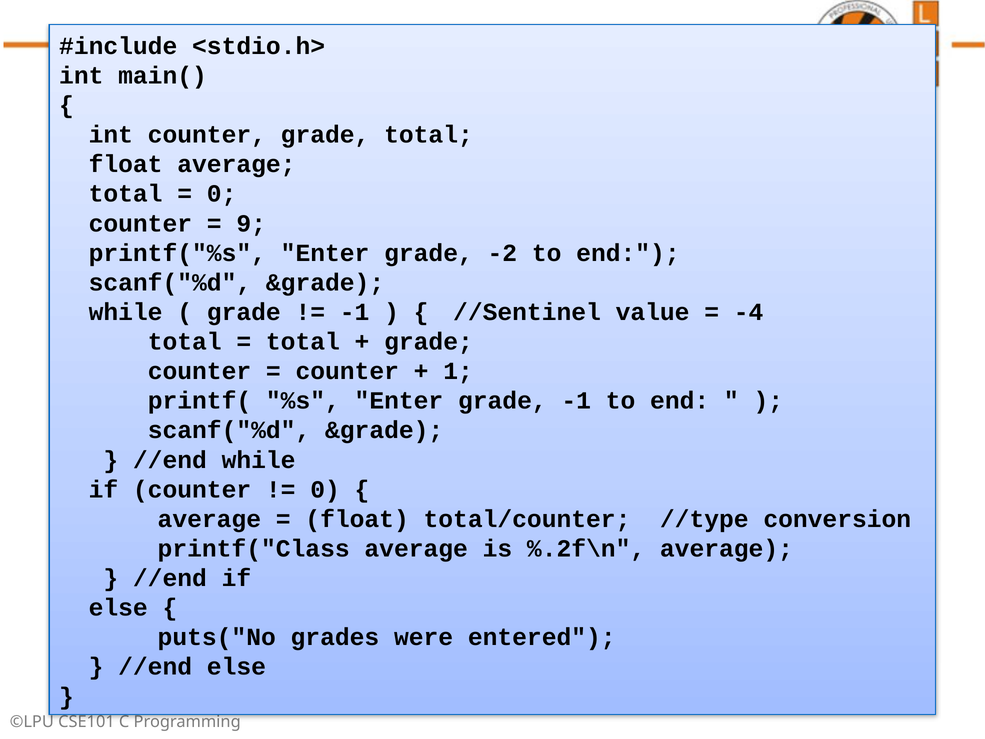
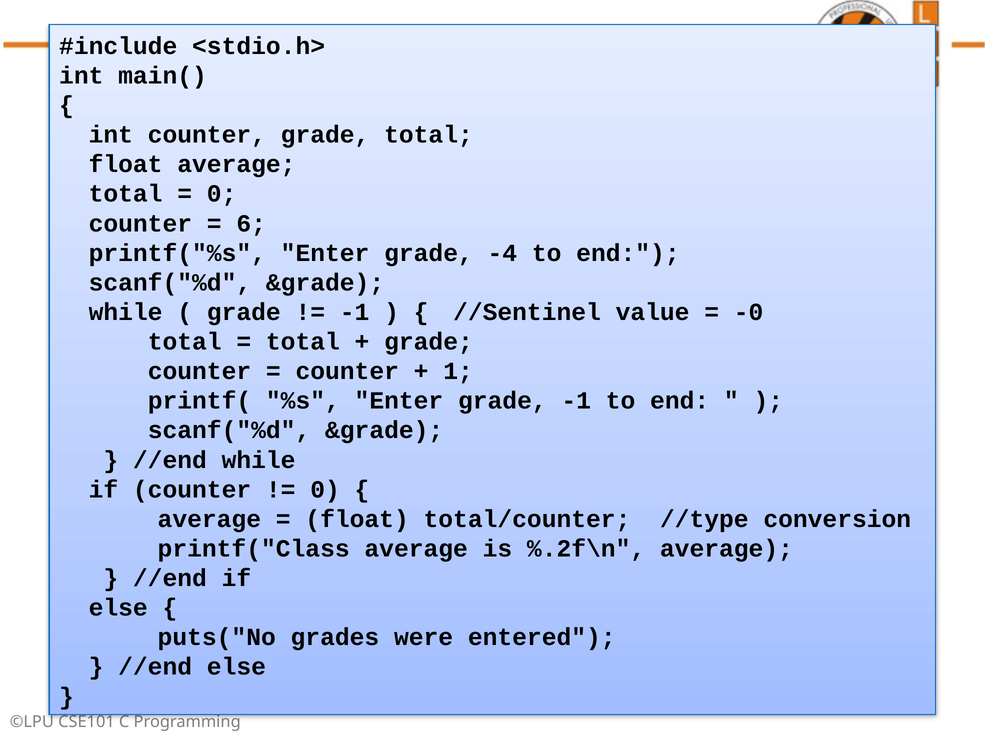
9: 9 -> 6
-2: -2 -> -4
-4: -4 -> -0
